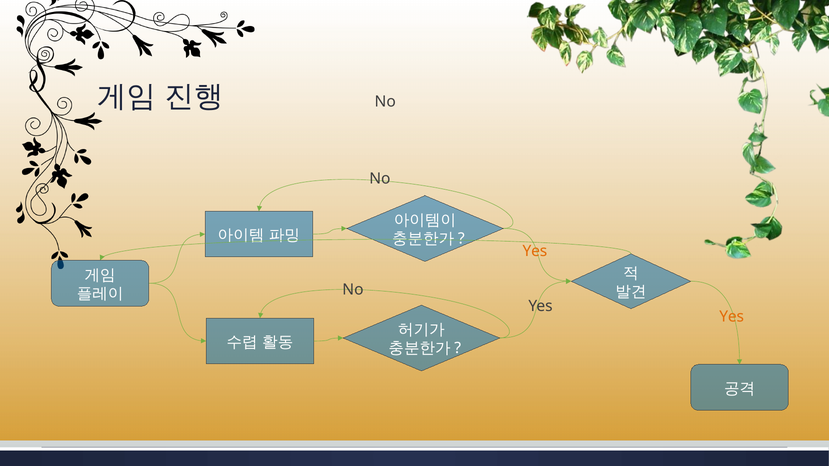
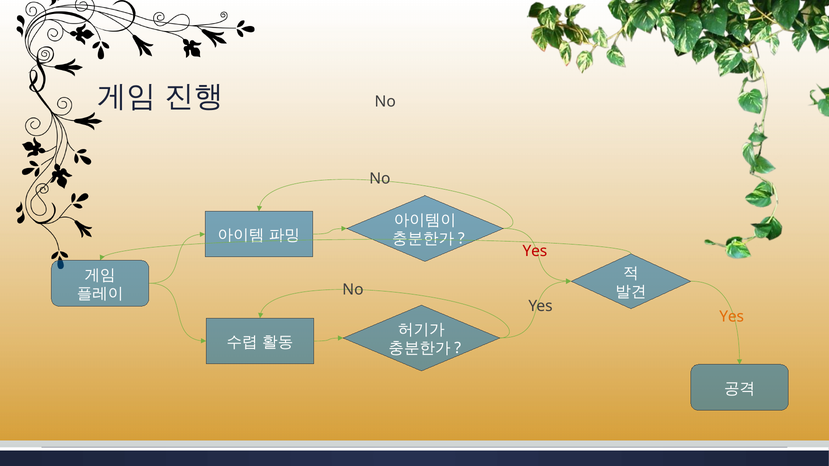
Yes at (535, 251) colour: orange -> red
